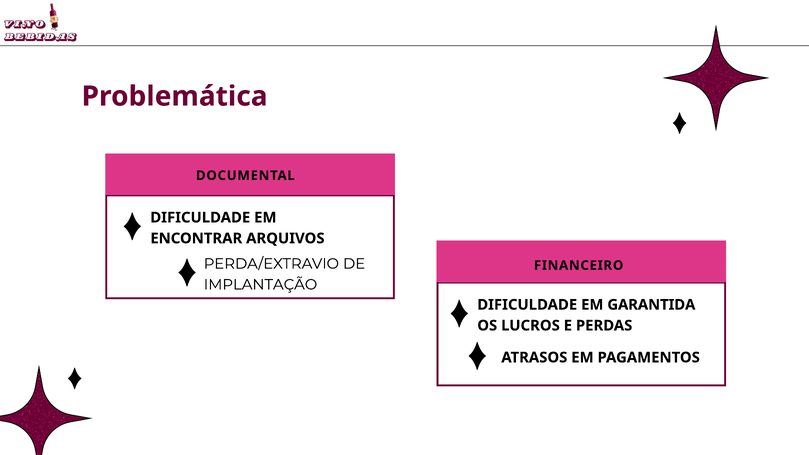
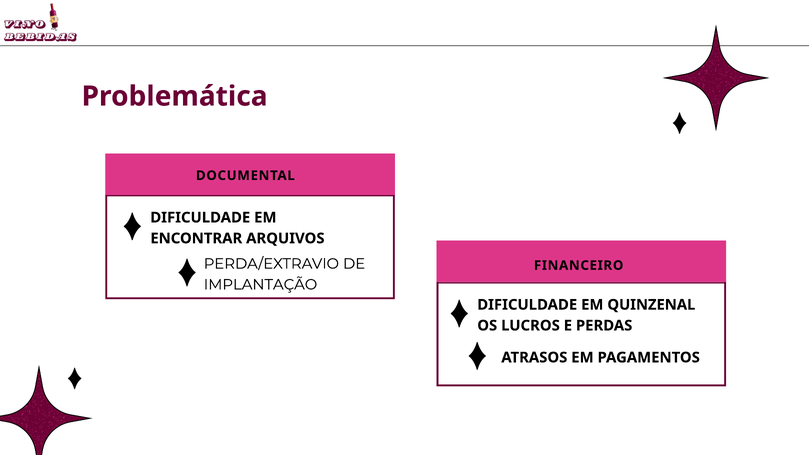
GARANTIDA: GARANTIDA -> QUINZENAL
